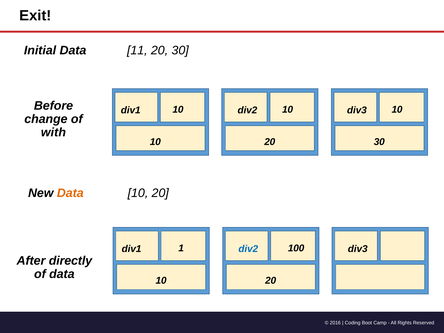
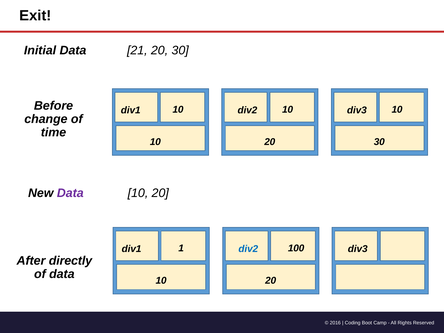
11: 11 -> 21
with: with -> time
Data at (70, 193) colour: orange -> purple
